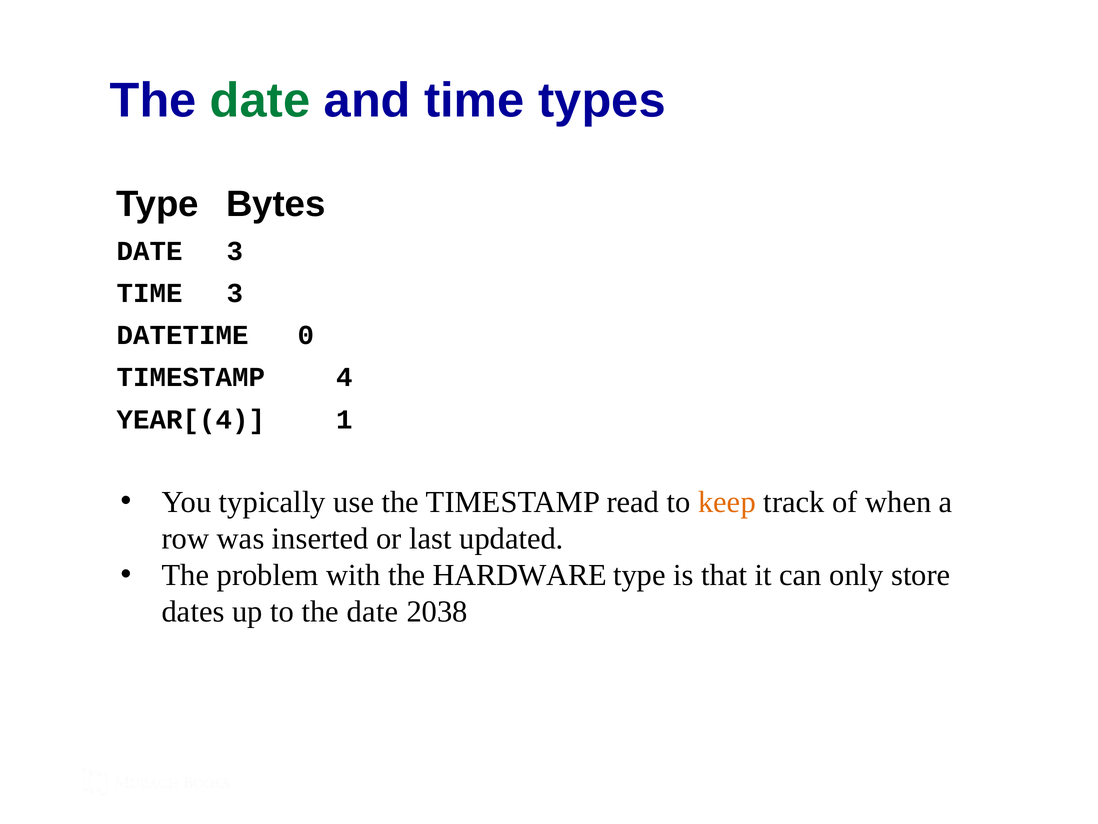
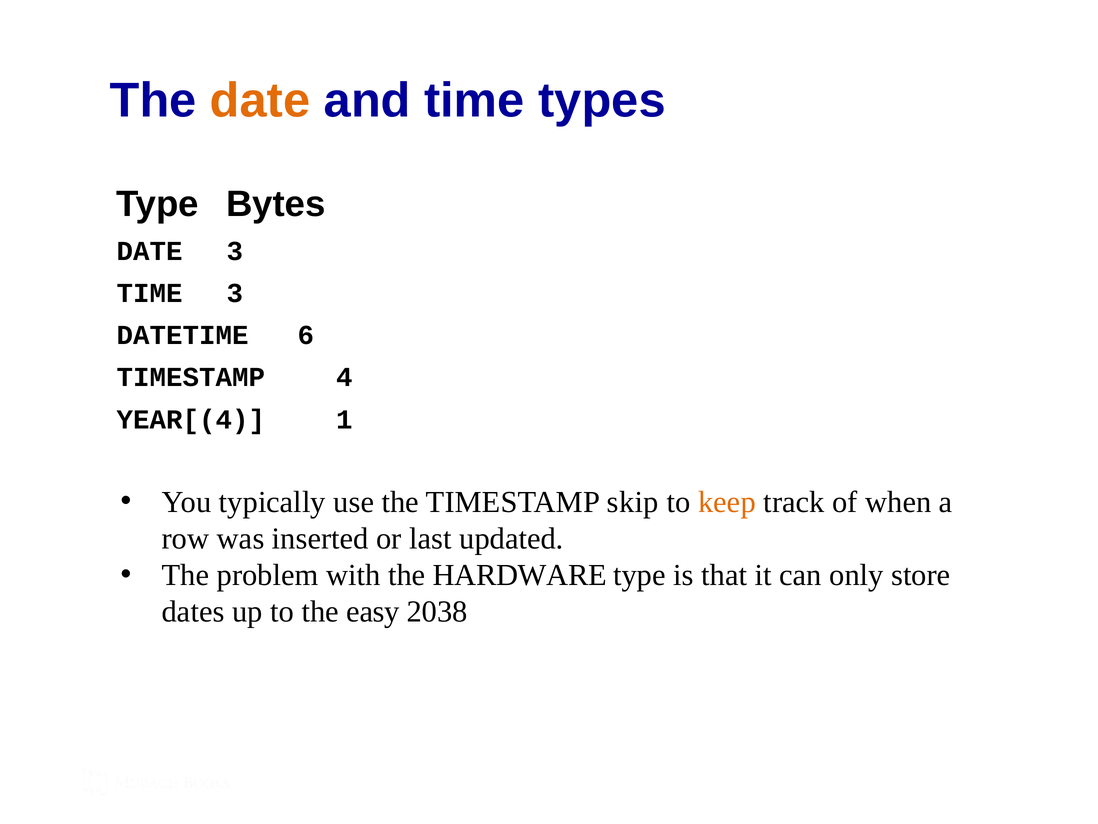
date at (260, 101) colour: green -> orange
0: 0 -> 6
read: read -> skip
to the date: date -> easy
